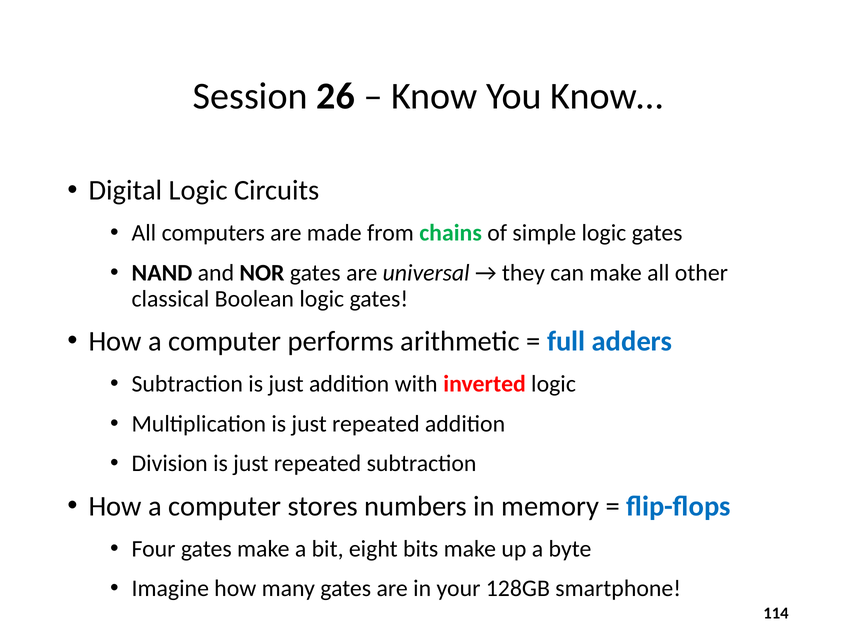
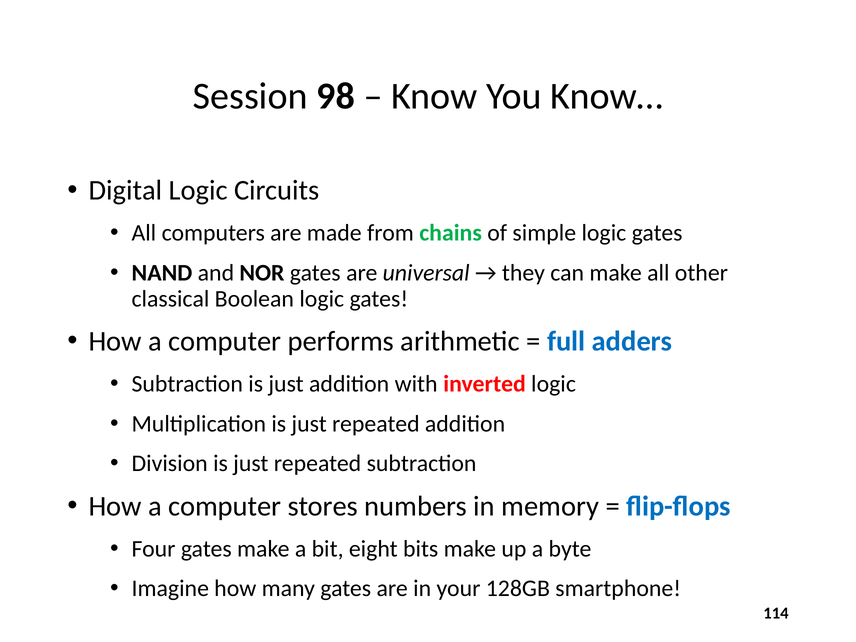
26: 26 -> 98
